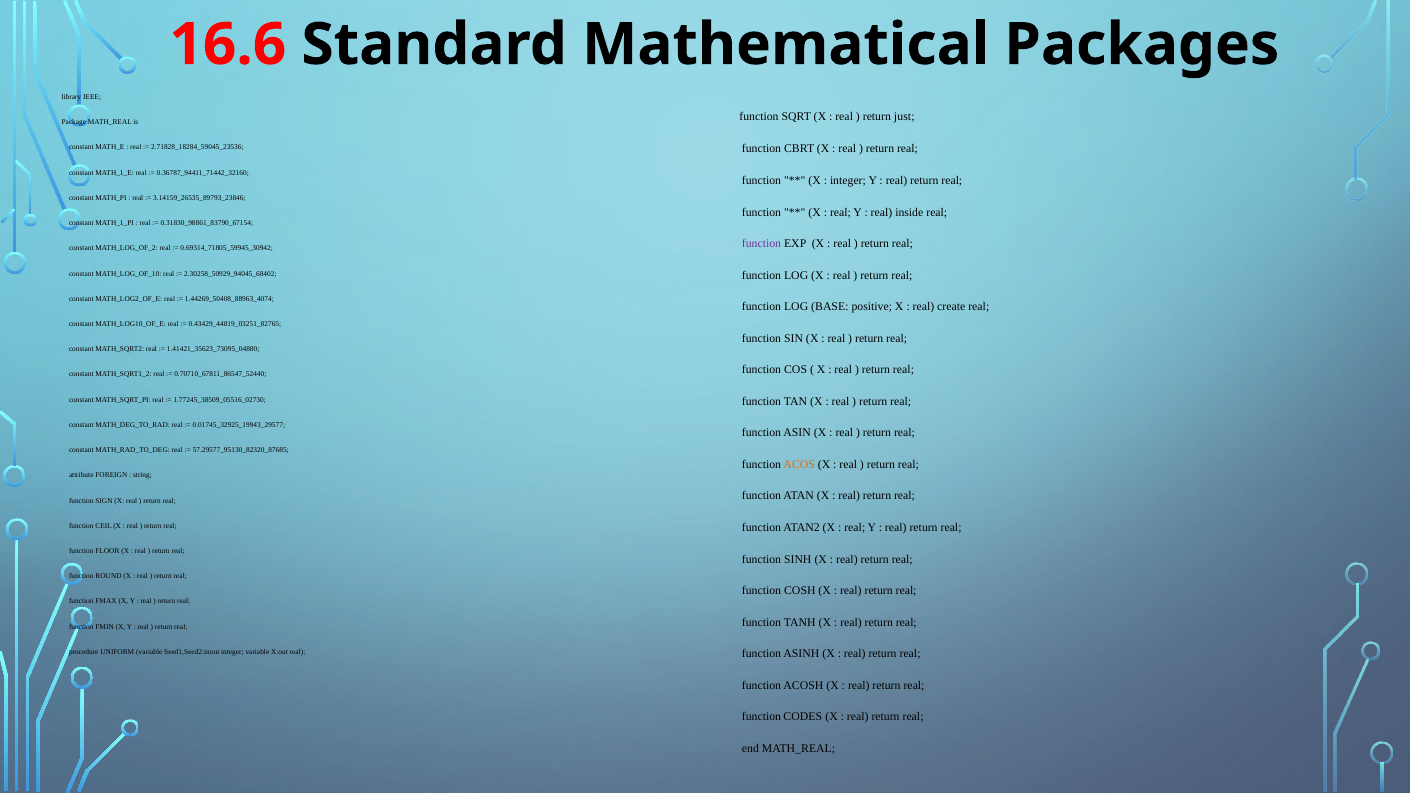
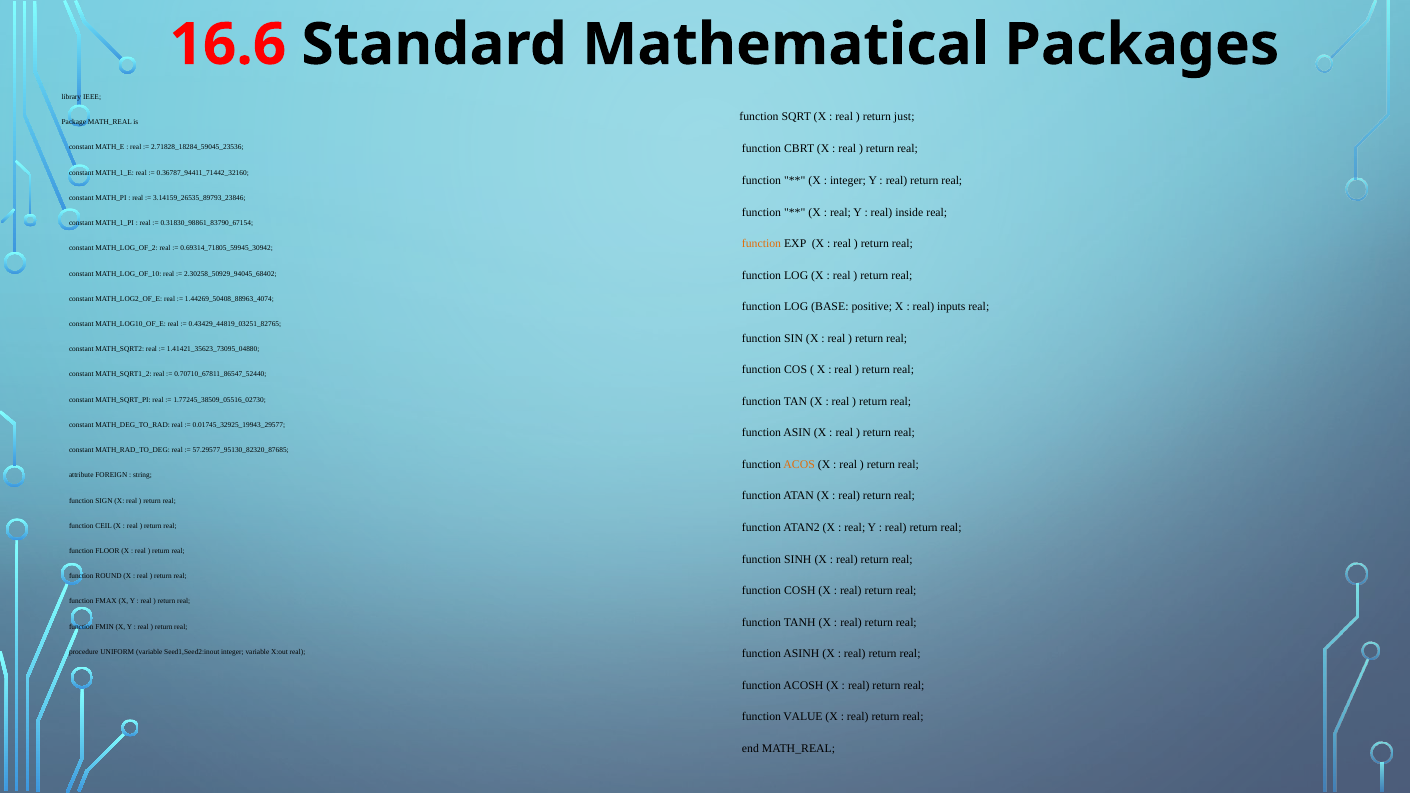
function at (762, 244) colour: purple -> orange
create: create -> inputs
CODES: CODES -> VALUE
